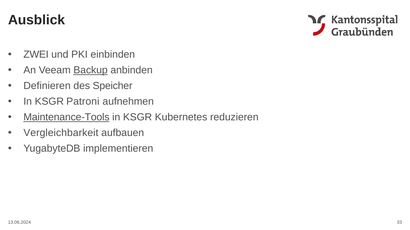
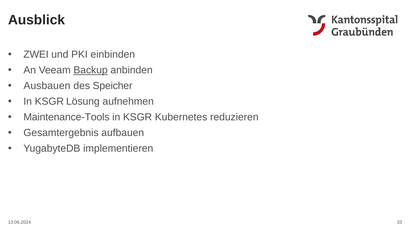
Definieren: Definieren -> Ausbauen
Patroni: Patroni -> Lösung
Maintenance-Tools underline: present -> none
Vergleichbarkeit: Vergleichbarkeit -> Gesamtergebnis
